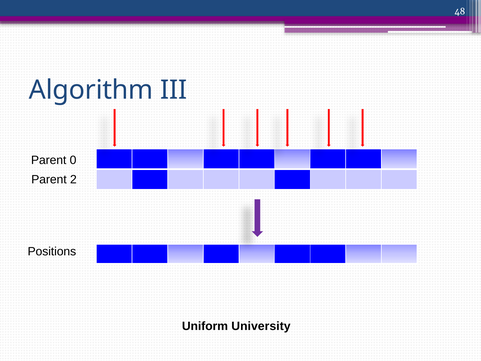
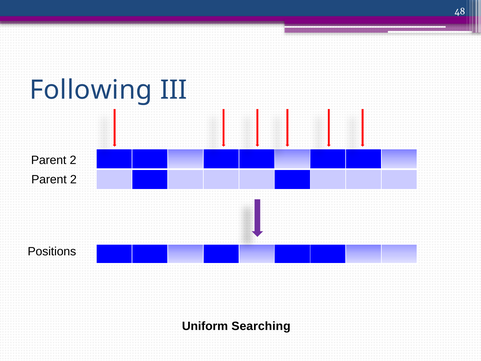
Algorithm: Algorithm -> Following
0 at (73, 160): 0 -> 2
University: University -> Searching
